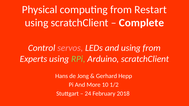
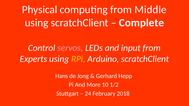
Restart: Restart -> Middle
and using: using -> input
RPi colour: light green -> yellow
